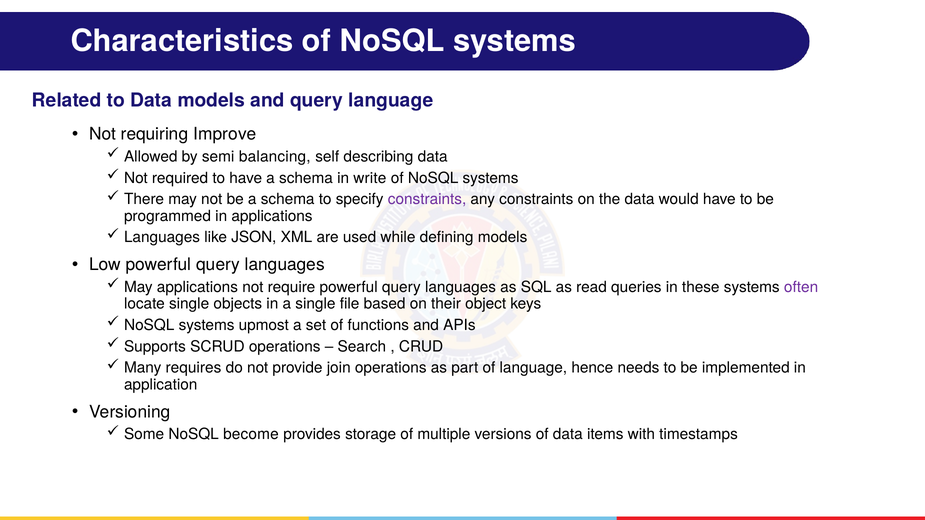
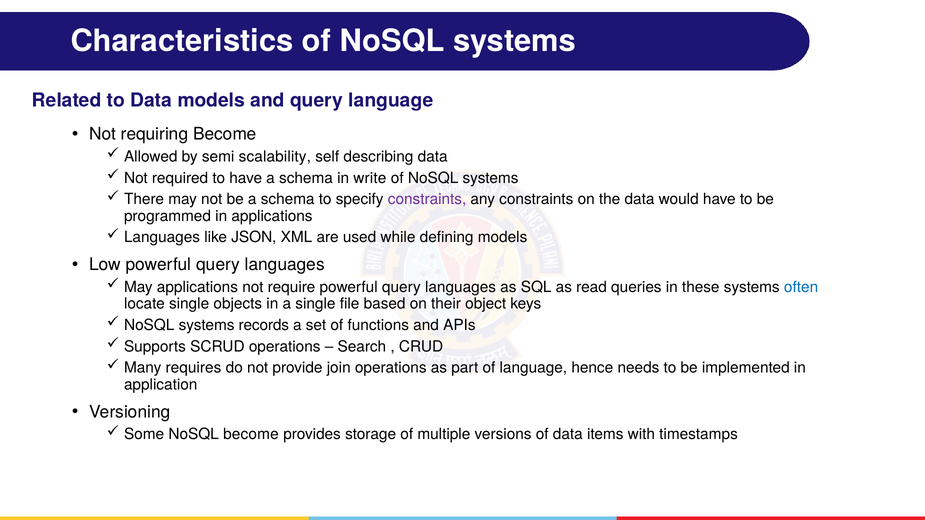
requiring Improve: Improve -> Become
balancing: balancing -> scalability
often colour: purple -> blue
upmost: upmost -> records
